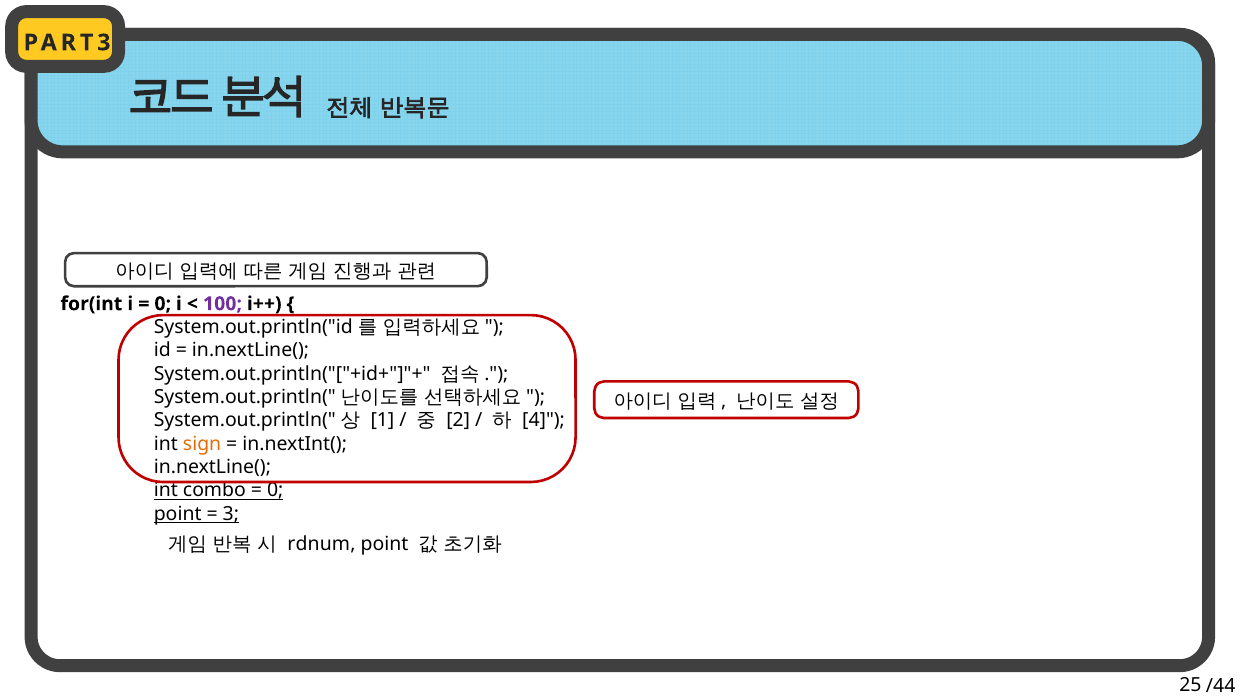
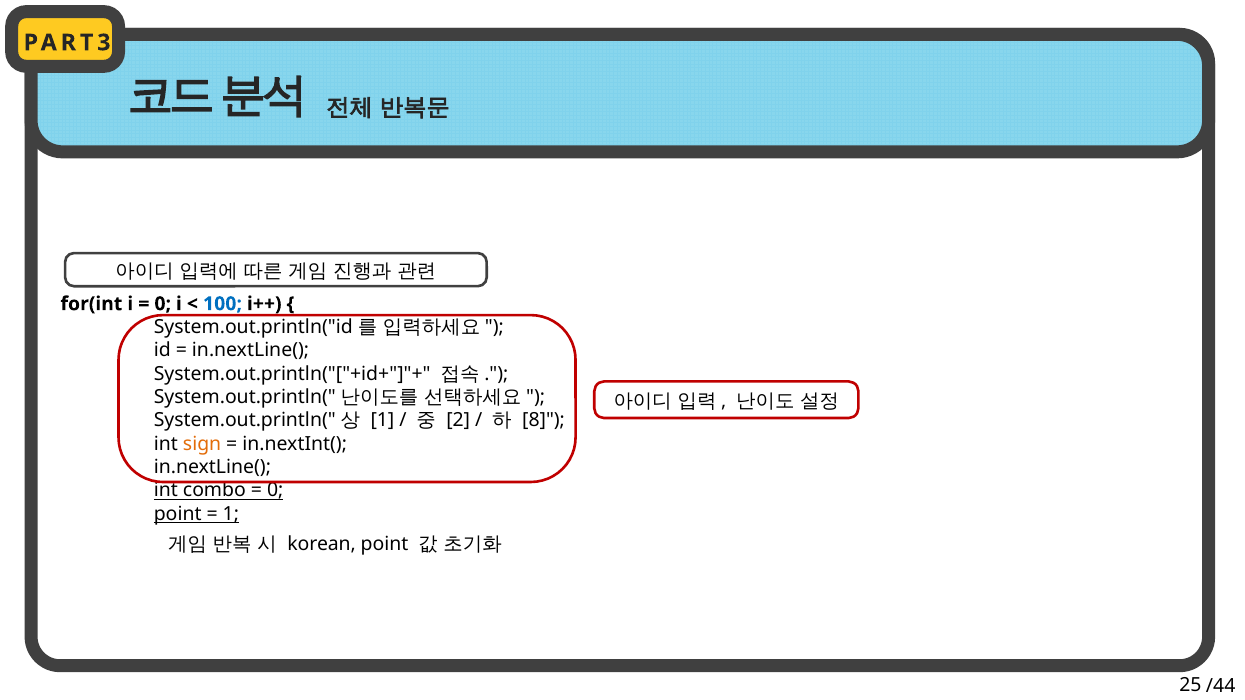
100 colour: purple -> blue
4: 4 -> 8
3 at (231, 514): 3 -> 1
rdnum: rdnum -> korean
